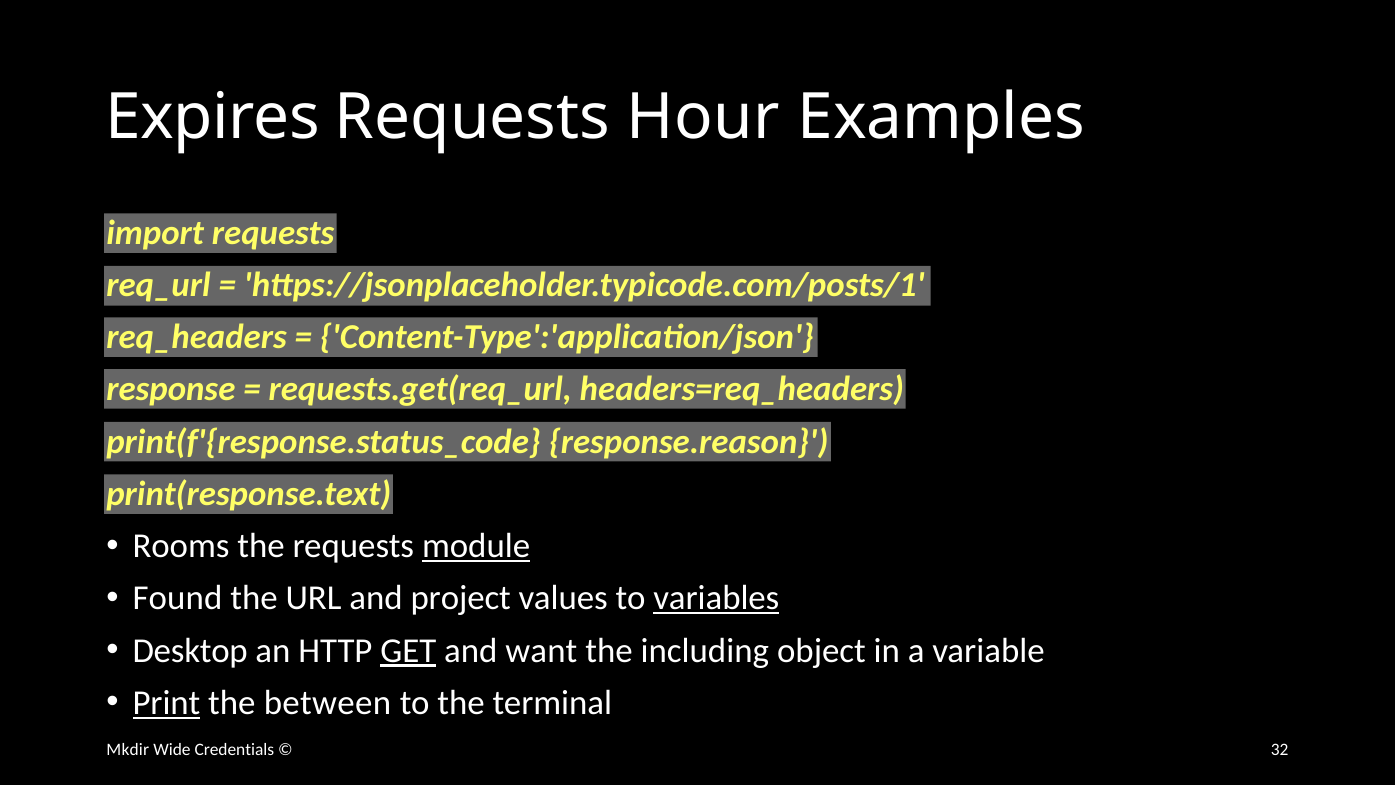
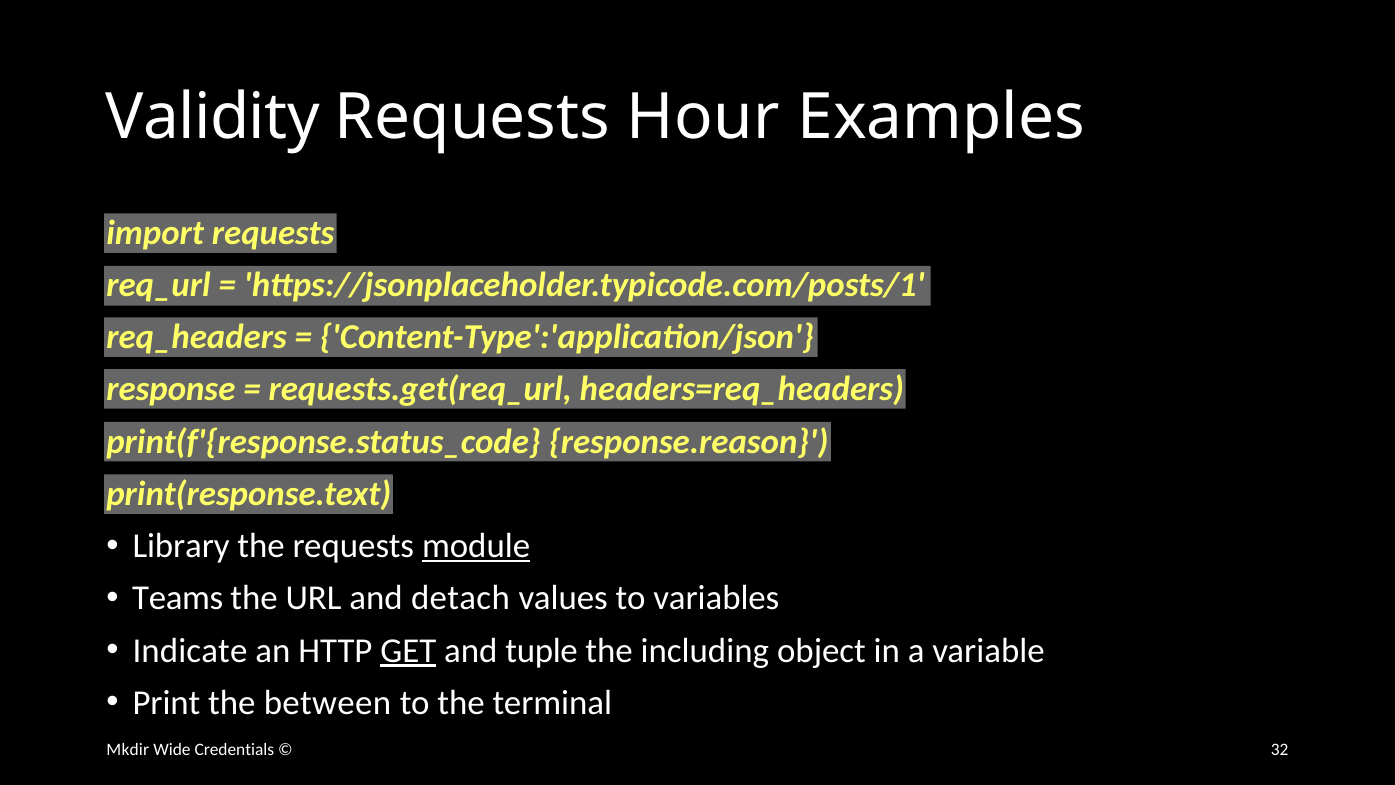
Expires: Expires -> Validity
Rooms: Rooms -> Library
Found: Found -> Teams
project: project -> detach
variables underline: present -> none
Desktop: Desktop -> Indicate
want: want -> tuple
Print underline: present -> none
